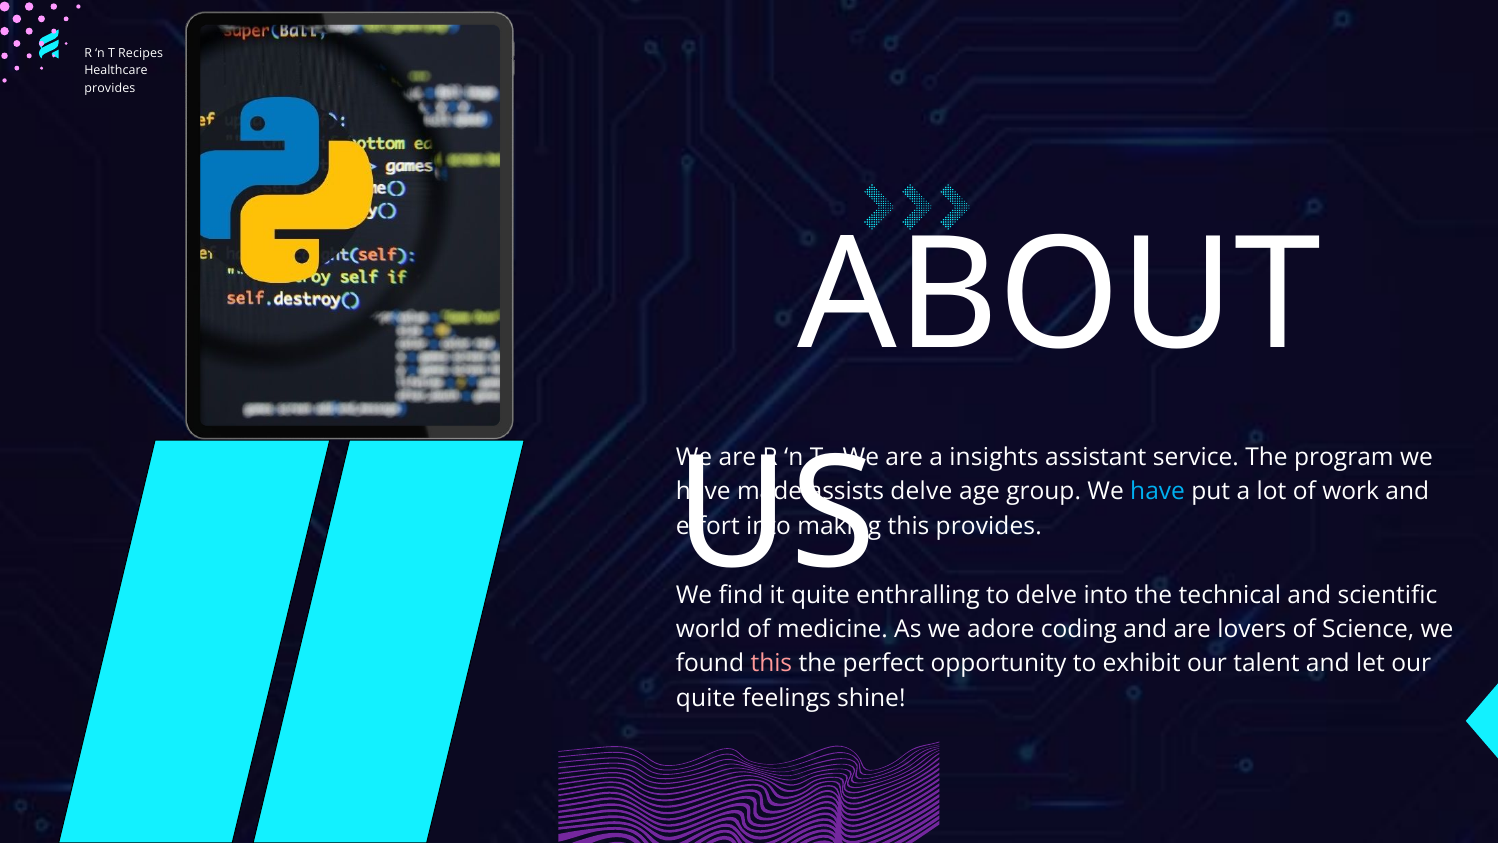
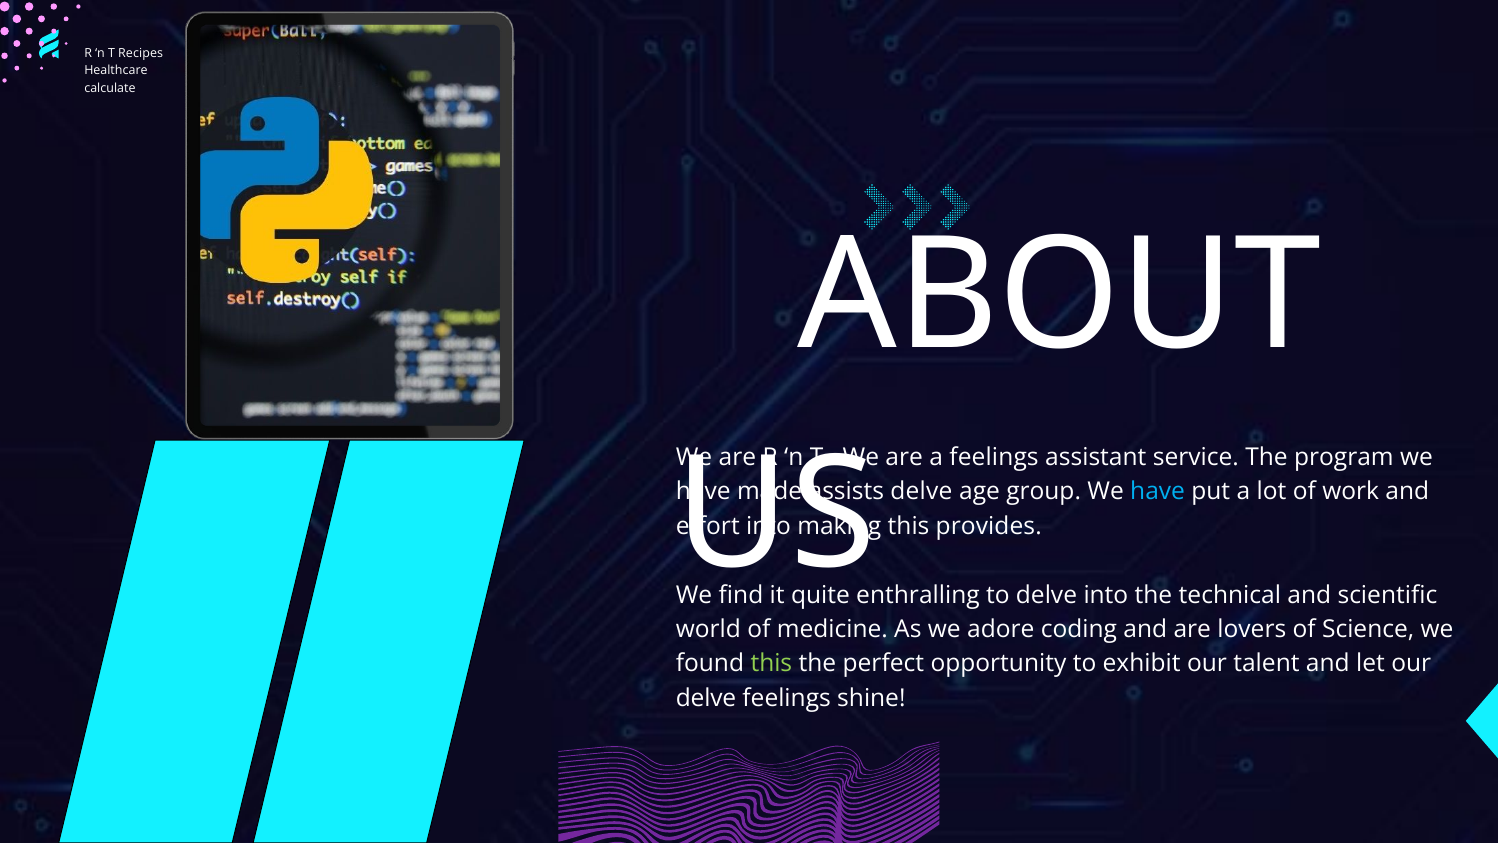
provides at (110, 88): provides -> calculate
a insights: insights -> feelings
this at (771, 664) colour: pink -> light green
quite at (706, 698): quite -> delve
